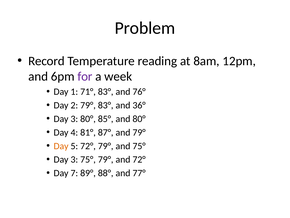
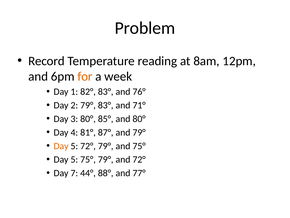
for colour: purple -> orange
71°: 71° -> 82°
36°: 36° -> 71°
3 at (74, 159): 3 -> 5
89°: 89° -> 44°
